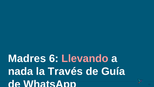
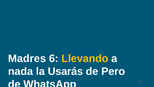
Llevando colour: pink -> yellow
Través: Través -> Usarás
Guía: Guía -> Pero
